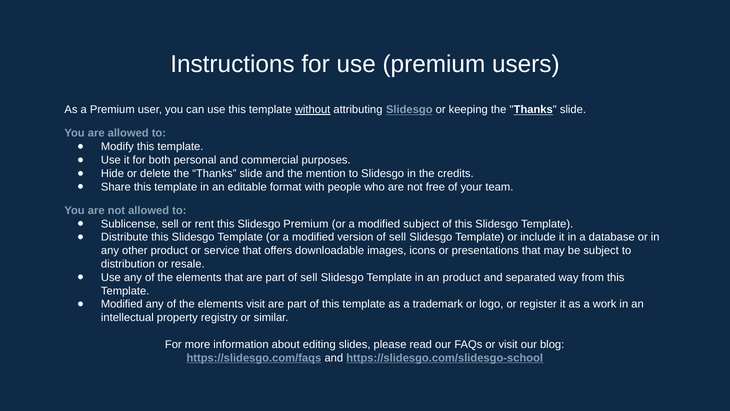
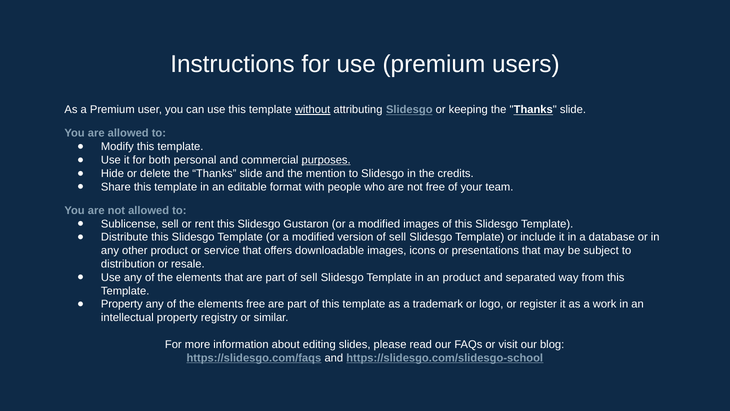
purposes underline: none -> present
Slidesgo Premium: Premium -> Gustaron
modified subject: subject -> images
Modified at (122, 304): Modified -> Property
elements visit: visit -> free
